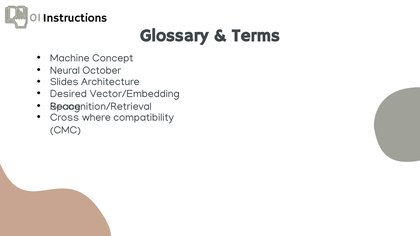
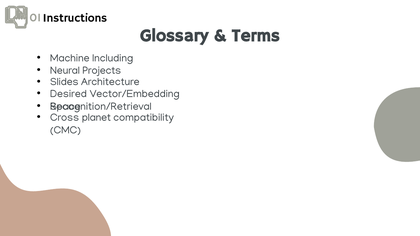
Concept: Concept -> Including
October: October -> Projects
where: where -> planet
